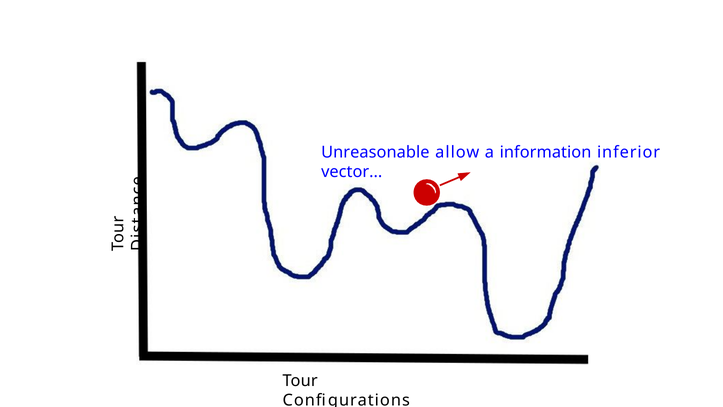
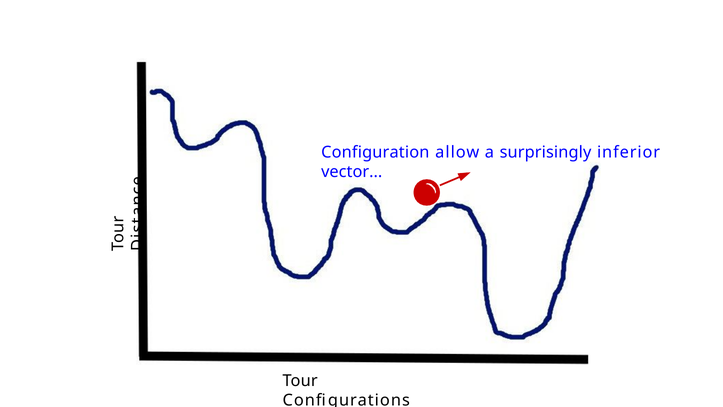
Unreasonable: Unreasonable -> Configuration
information: information -> surprisingly
